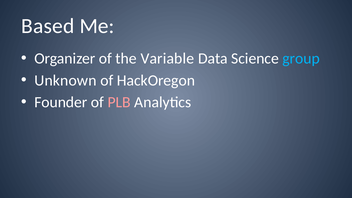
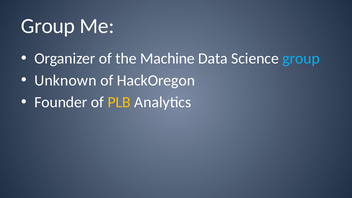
Based at (48, 26): Based -> Group
Variable: Variable -> Machine
PLB colour: pink -> yellow
